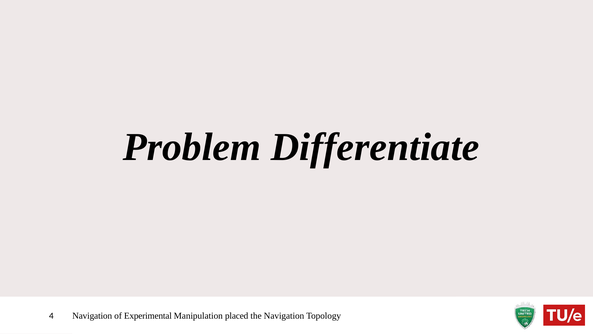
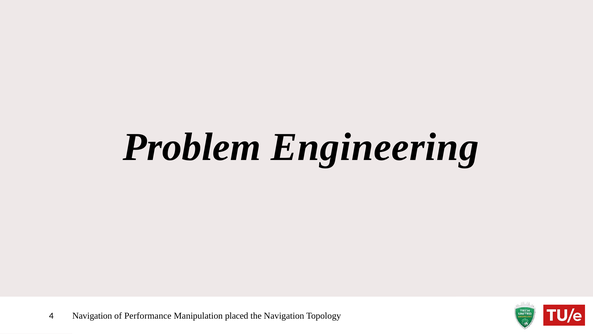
Differentiate: Differentiate -> Engineering
Experimental: Experimental -> Performance
